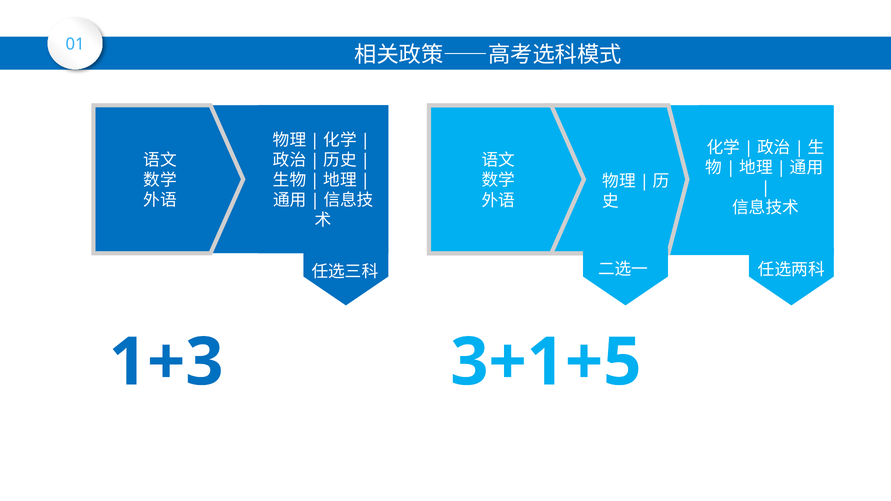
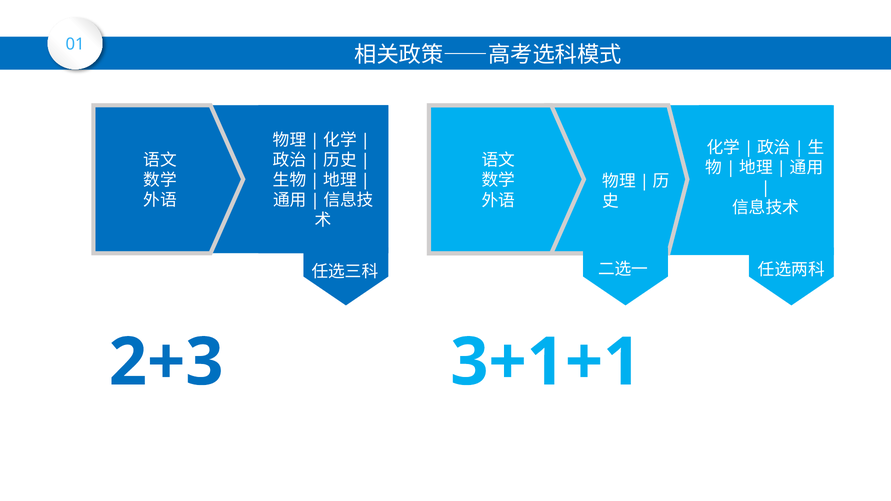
1+3: 1+3 -> 2+3
3+1+5: 3+1+5 -> 3+1+1
